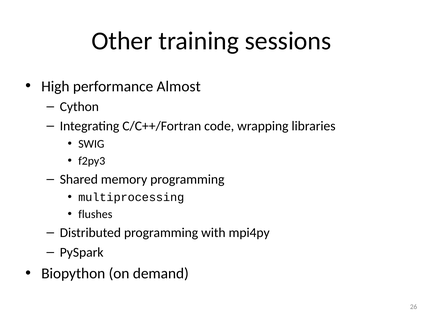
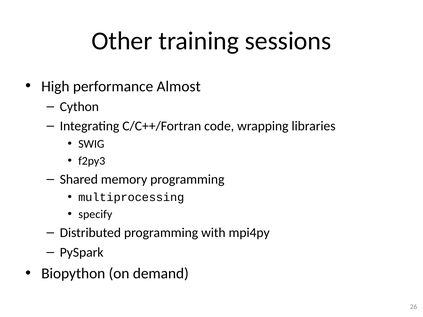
flushes: flushes -> specify
